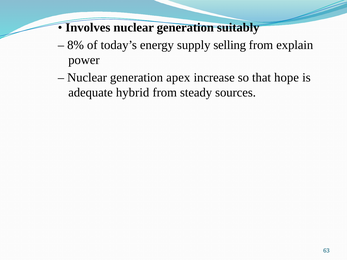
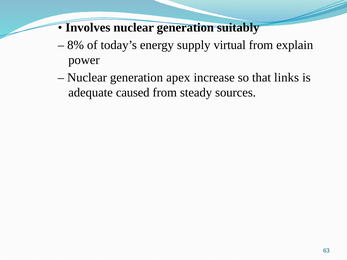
selling: selling -> virtual
hope: hope -> links
hybrid: hybrid -> caused
